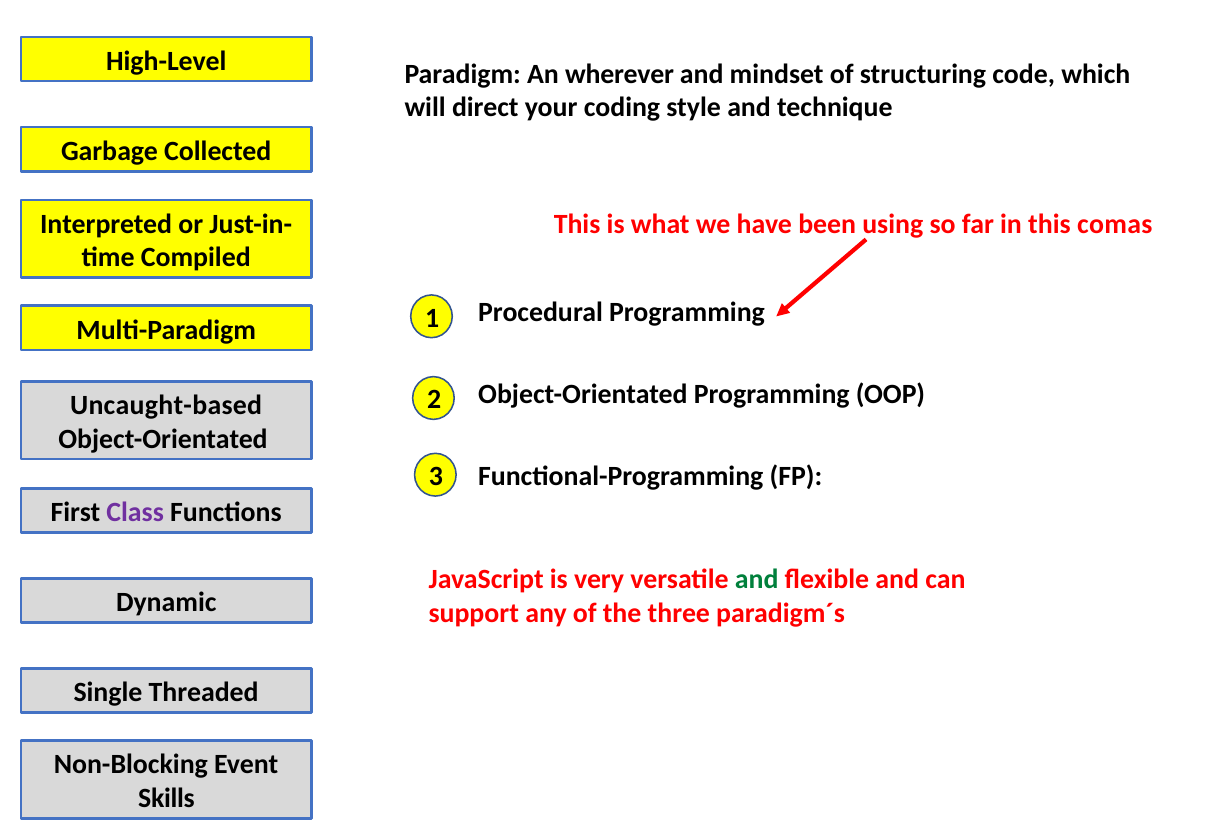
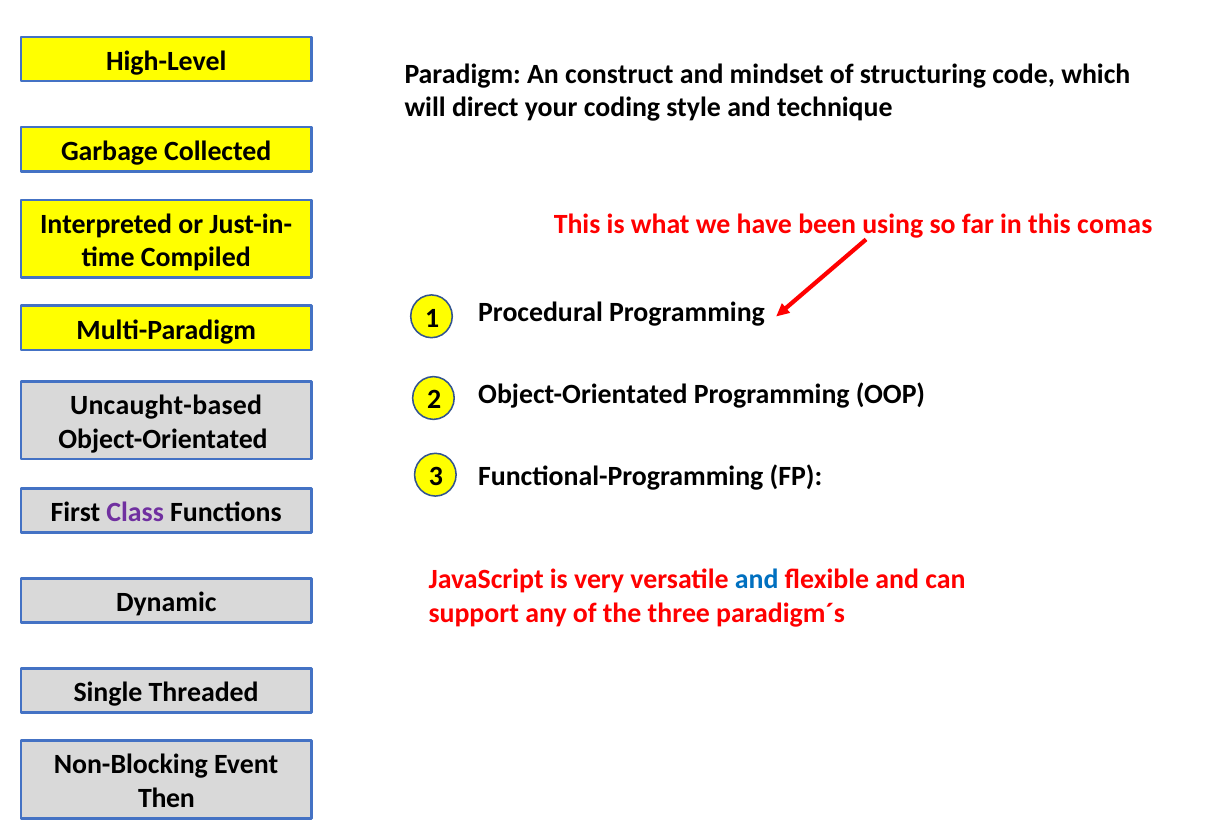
wherever: wherever -> construct
and at (757, 580) colour: green -> blue
Skills: Skills -> Then
